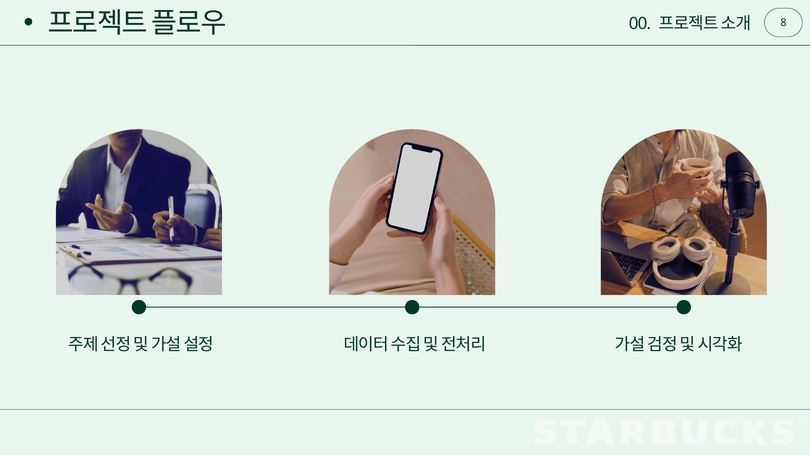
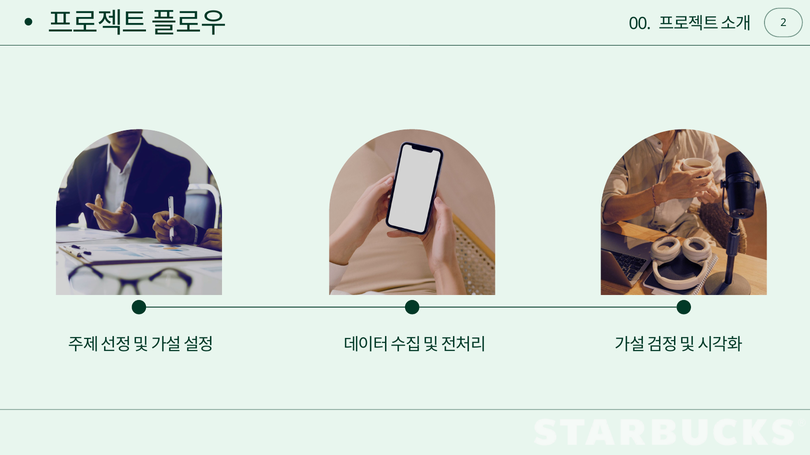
8: 8 -> 2
